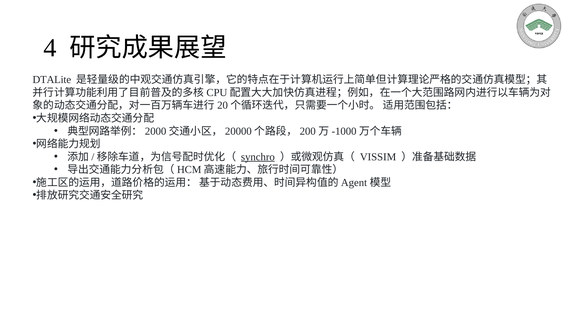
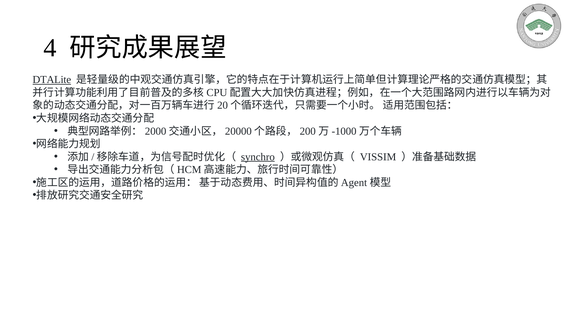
DTALite underline: none -> present
